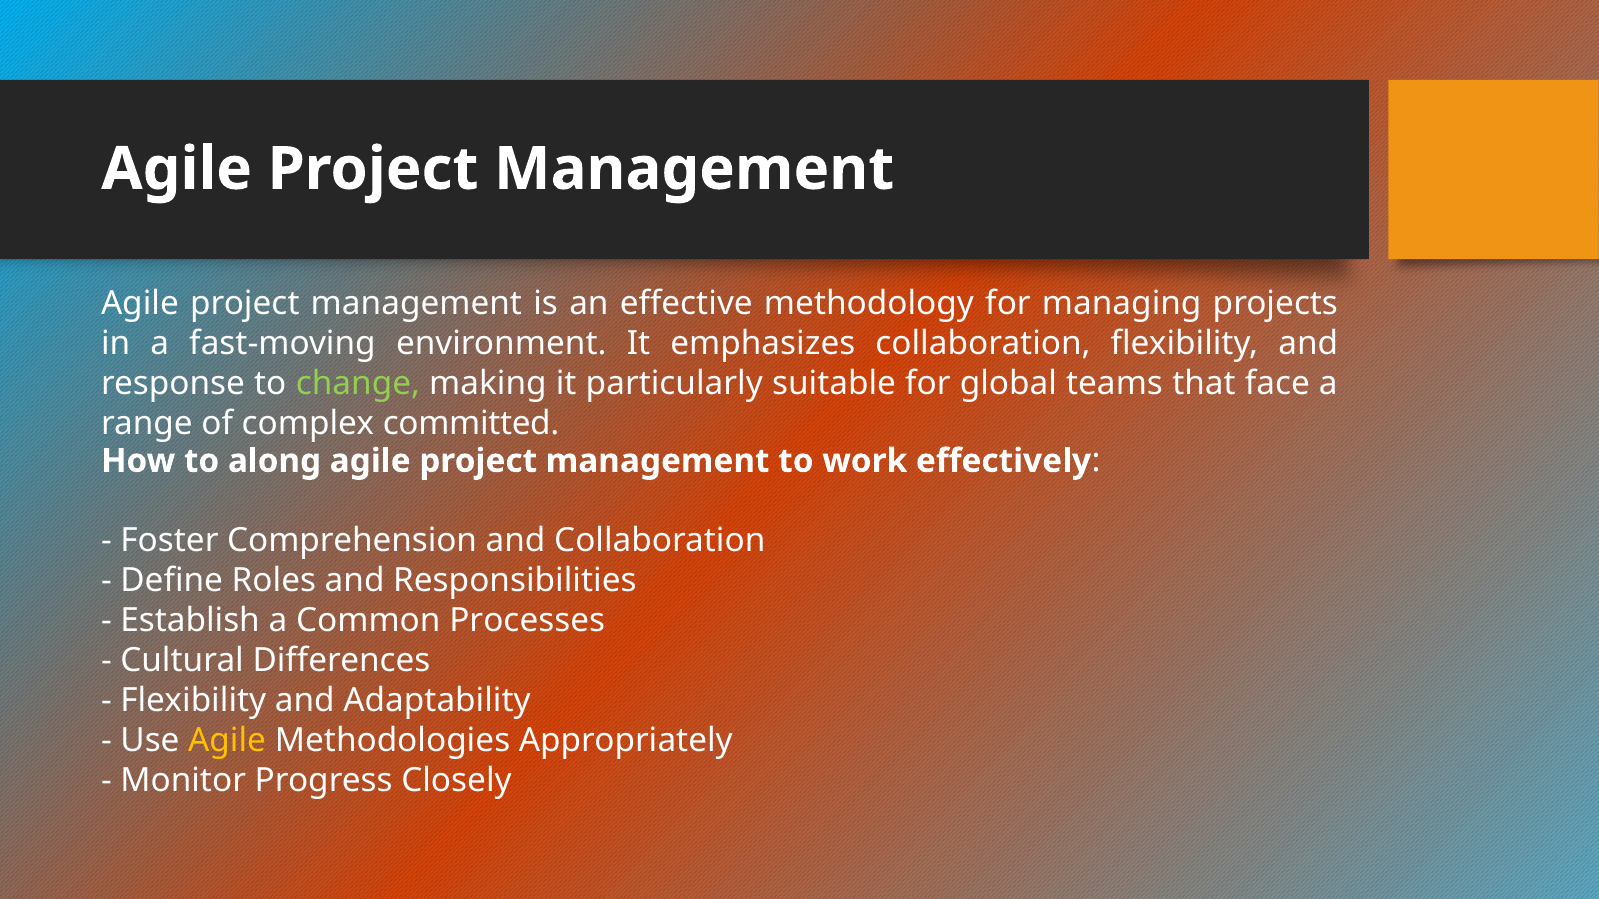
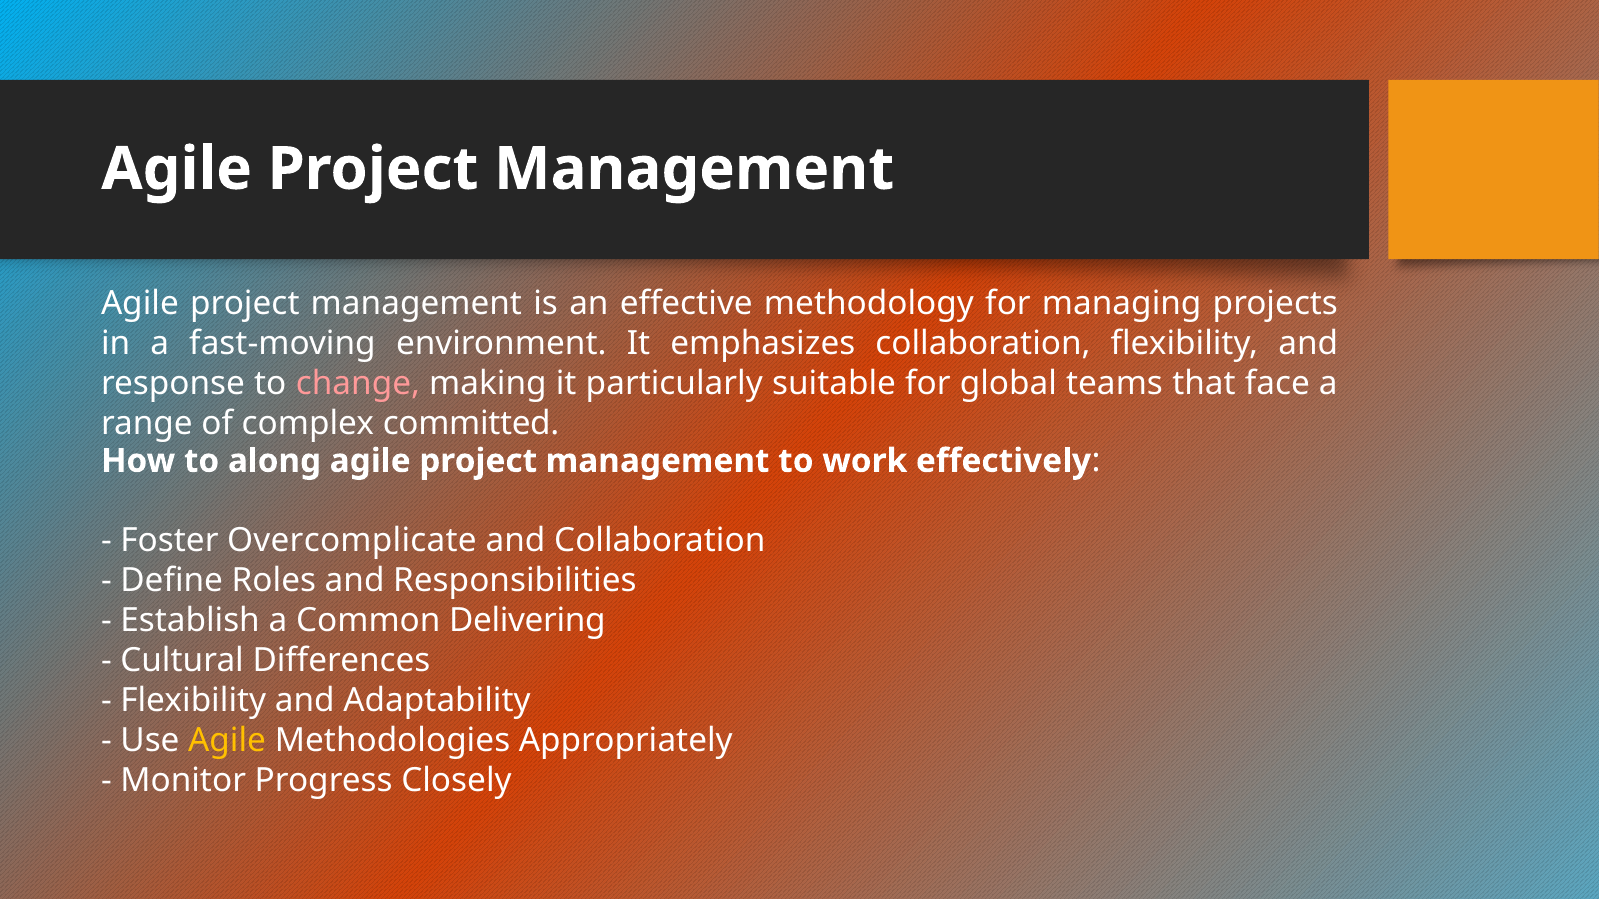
change colour: light green -> pink
Comprehension: Comprehension -> Overcomplicate
Processes: Processes -> Delivering
